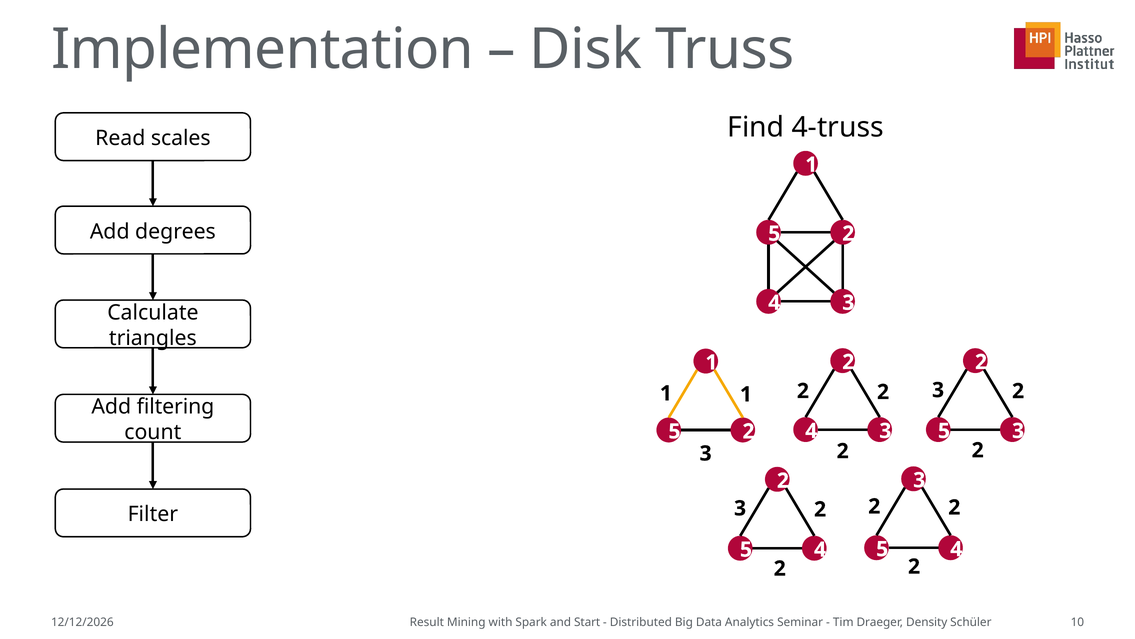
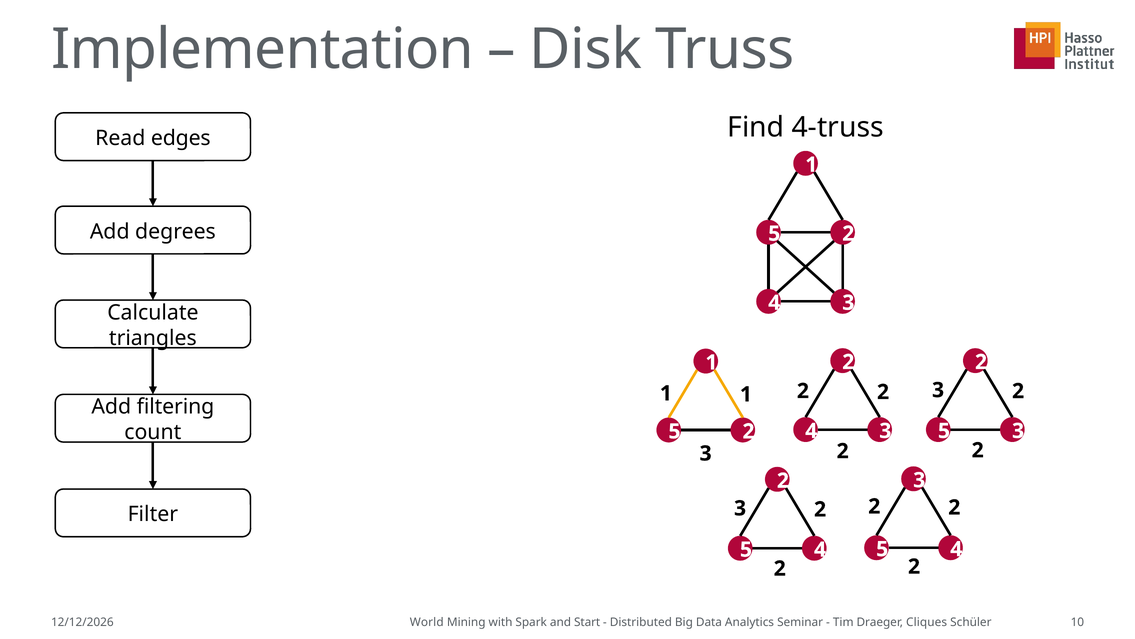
scales: scales -> edges
Result: Result -> World
Density: Density -> Cliques
